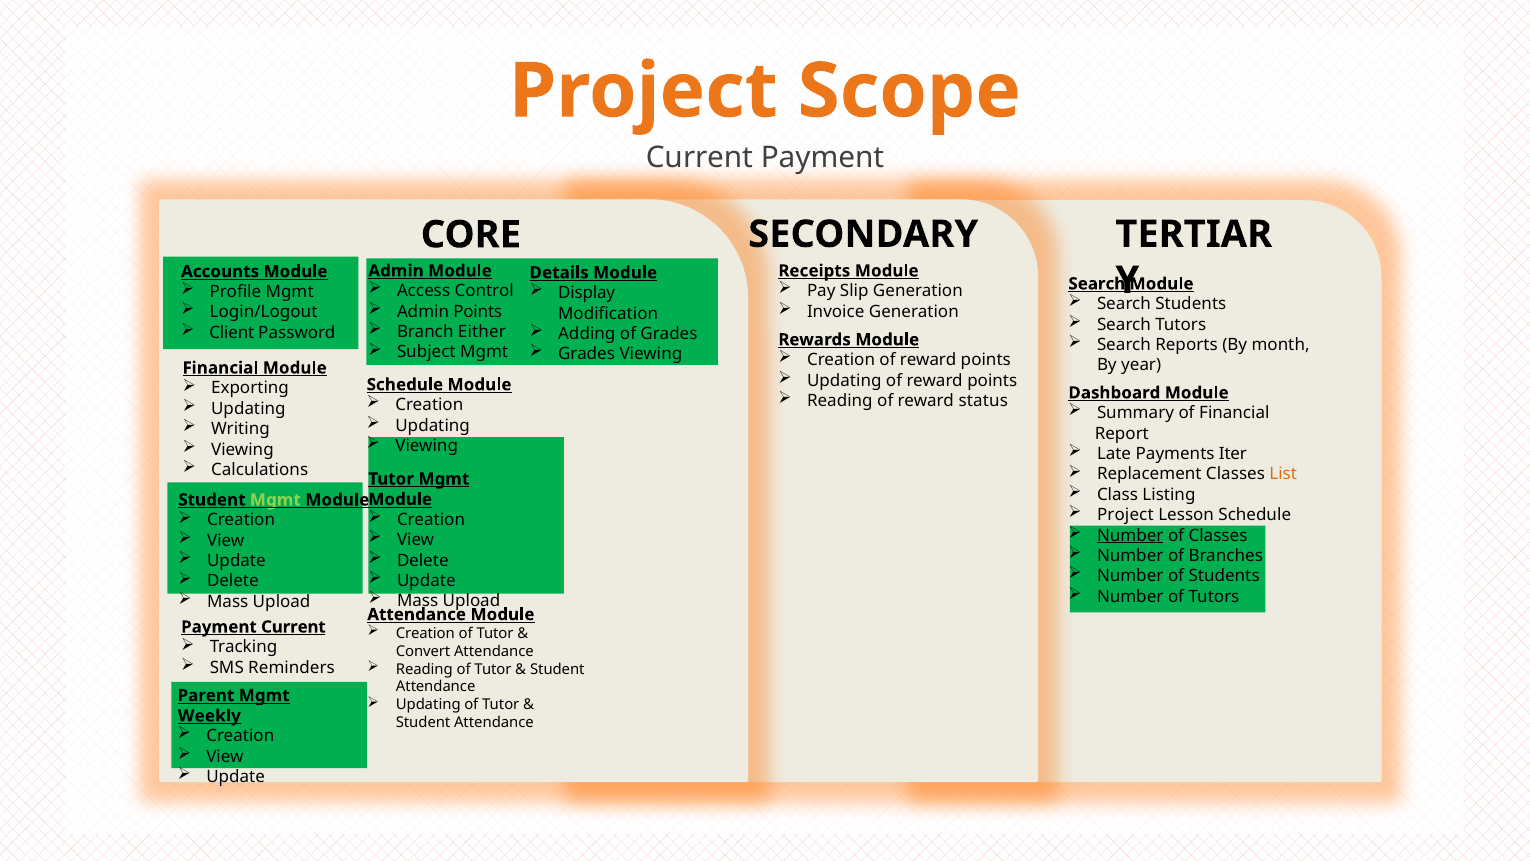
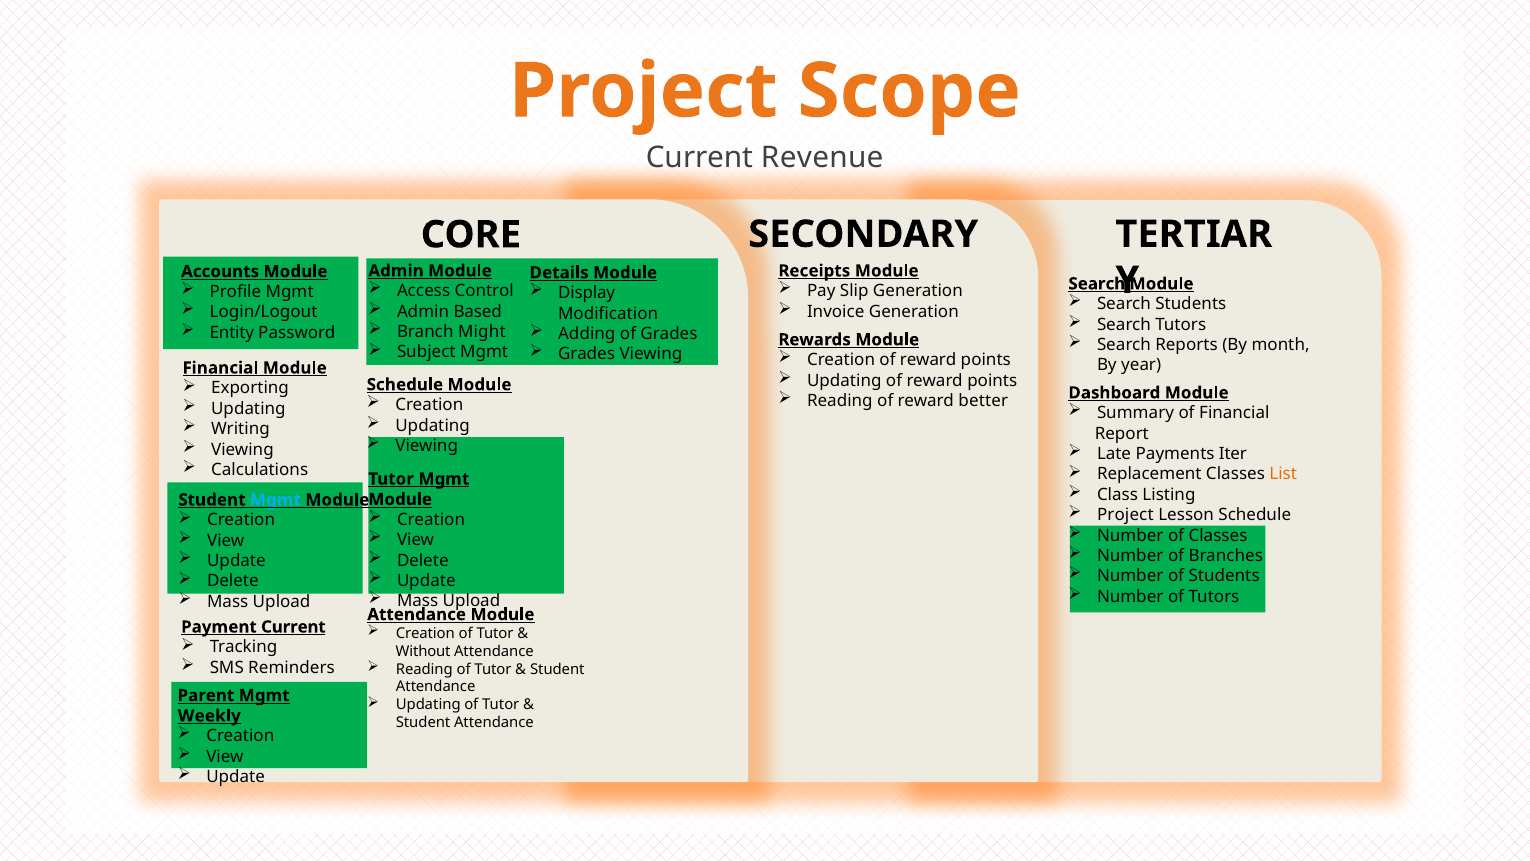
Current Payment: Payment -> Revenue
Admin Points: Points -> Based
Either: Either -> Might
Client: Client -> Entity
status: status -> better
Mgmt at (275, 500) colour: light green -> light blue
Number at (1130, 535) underline: present -> none
Convert: Convert -> Without
